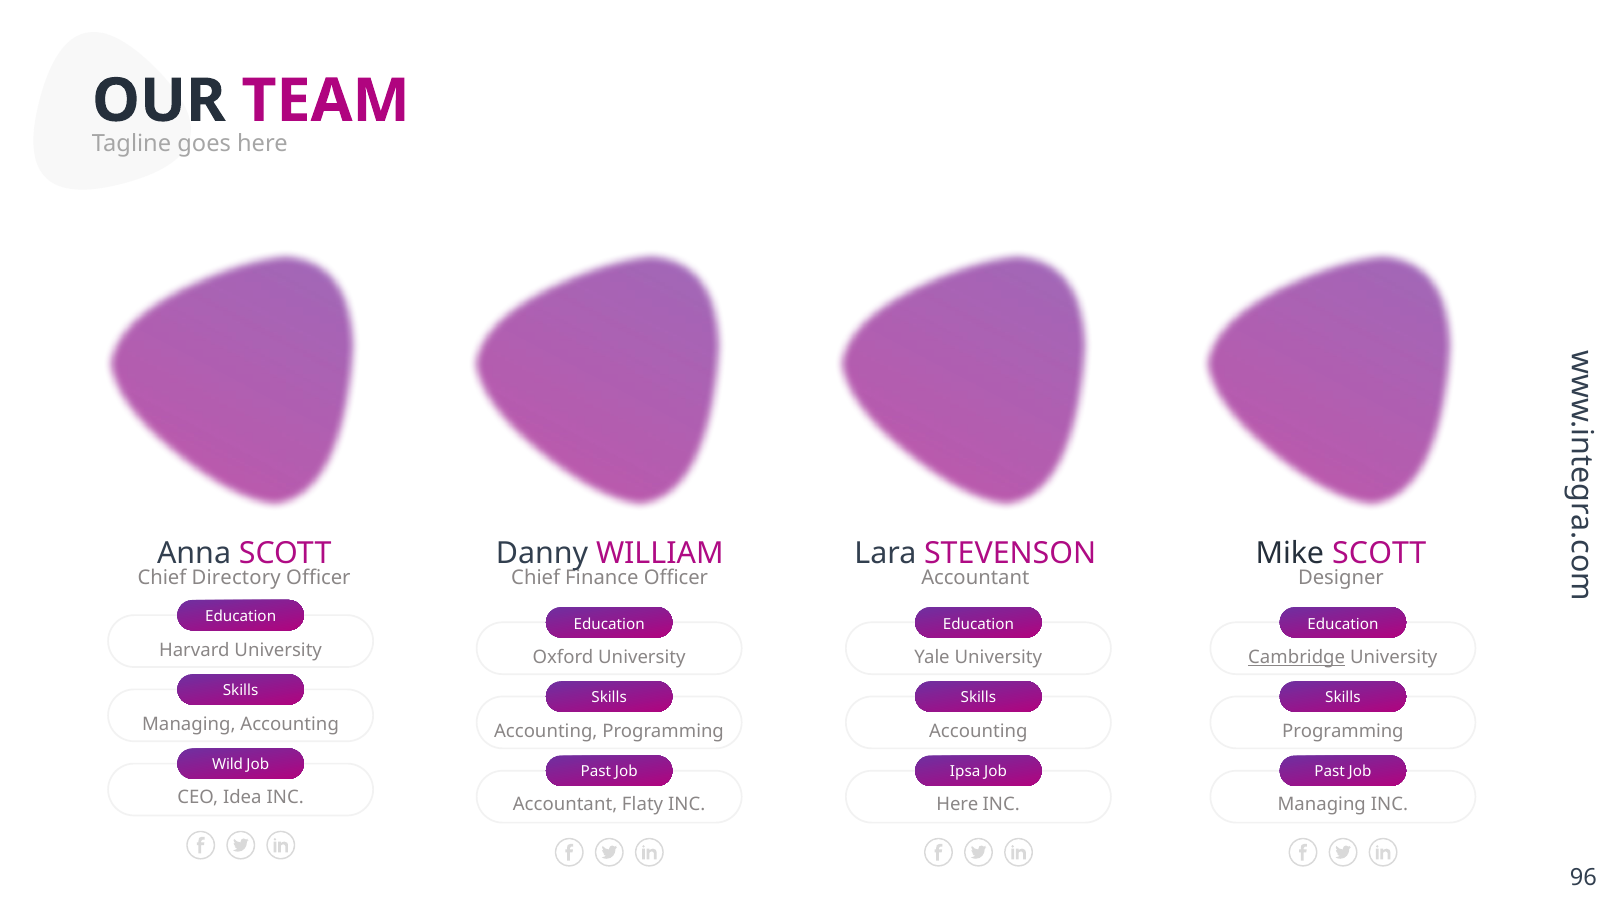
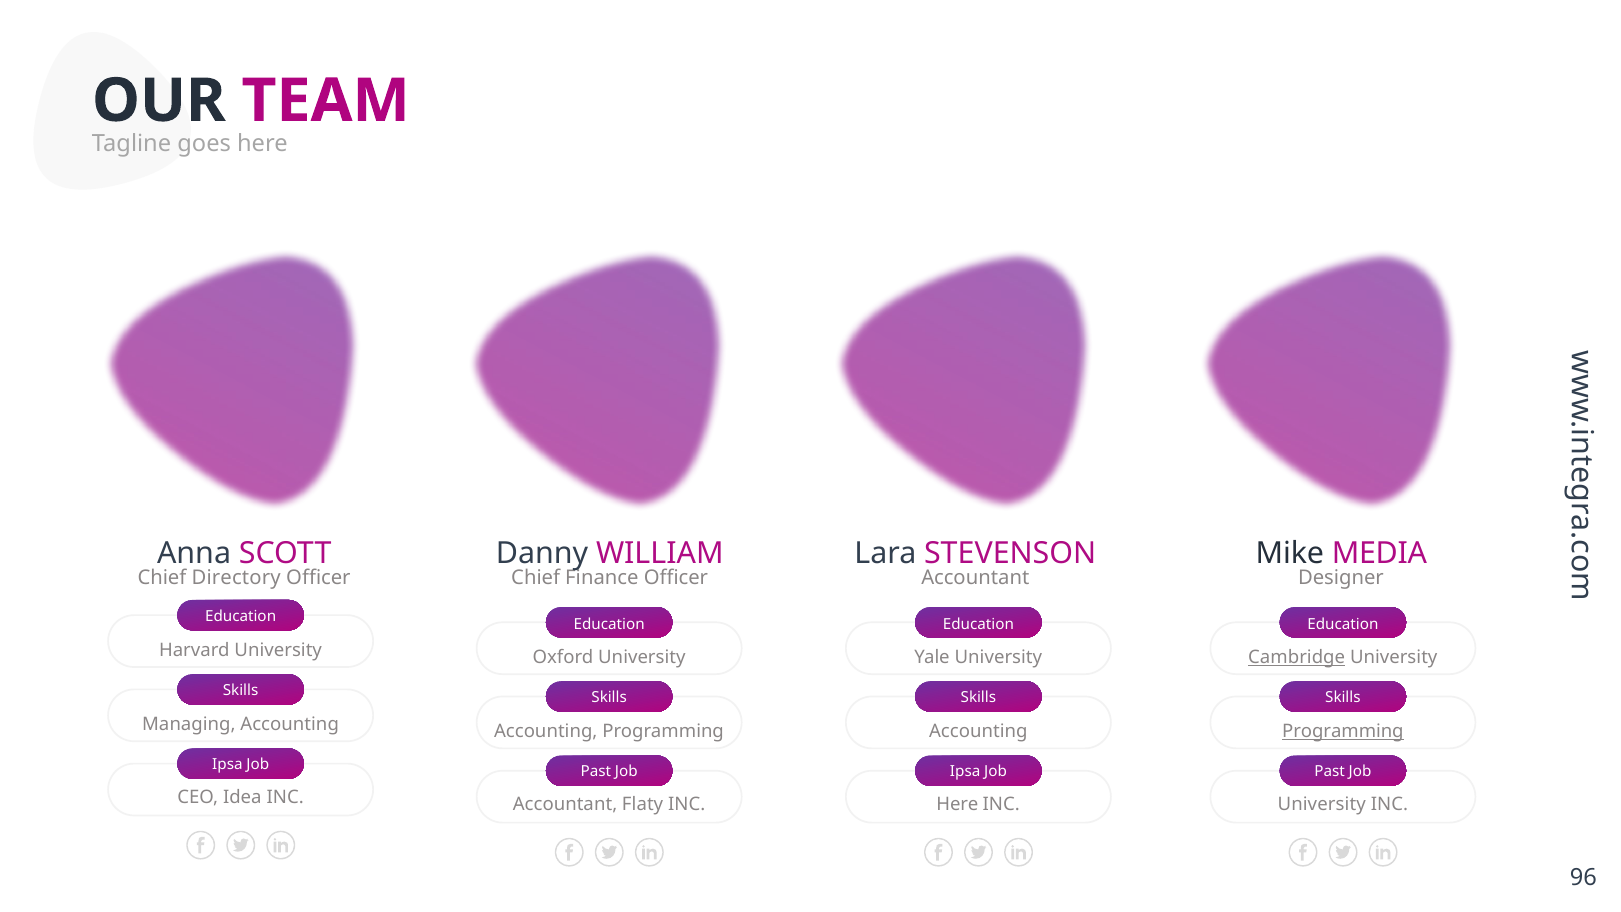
Mike SCOTT: SCOTT -> MEDIA
Programming at (1343, 731) underline: none -> present
Wild at (227, 764): Wild -> Ipsa
Managing at (1322, 805): Managing -> University
